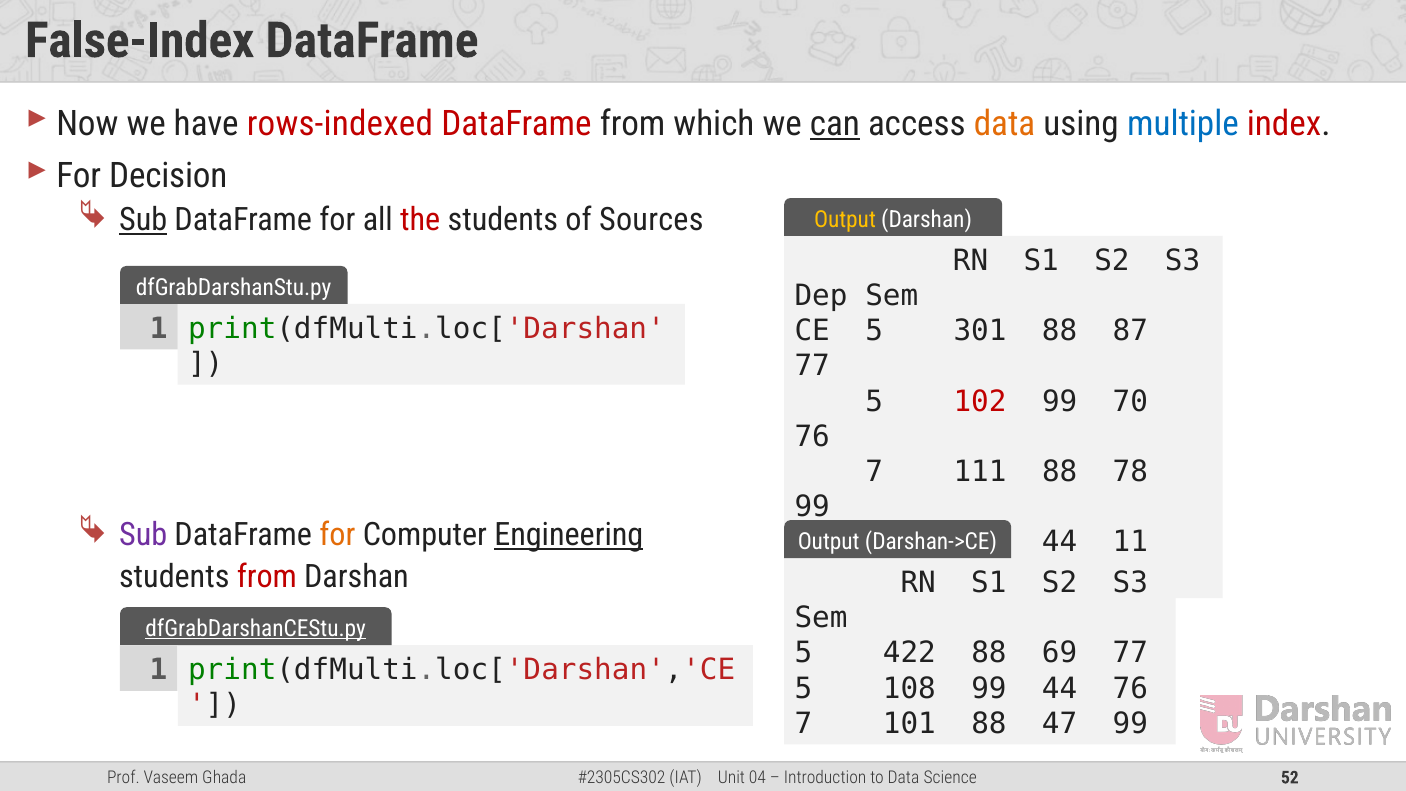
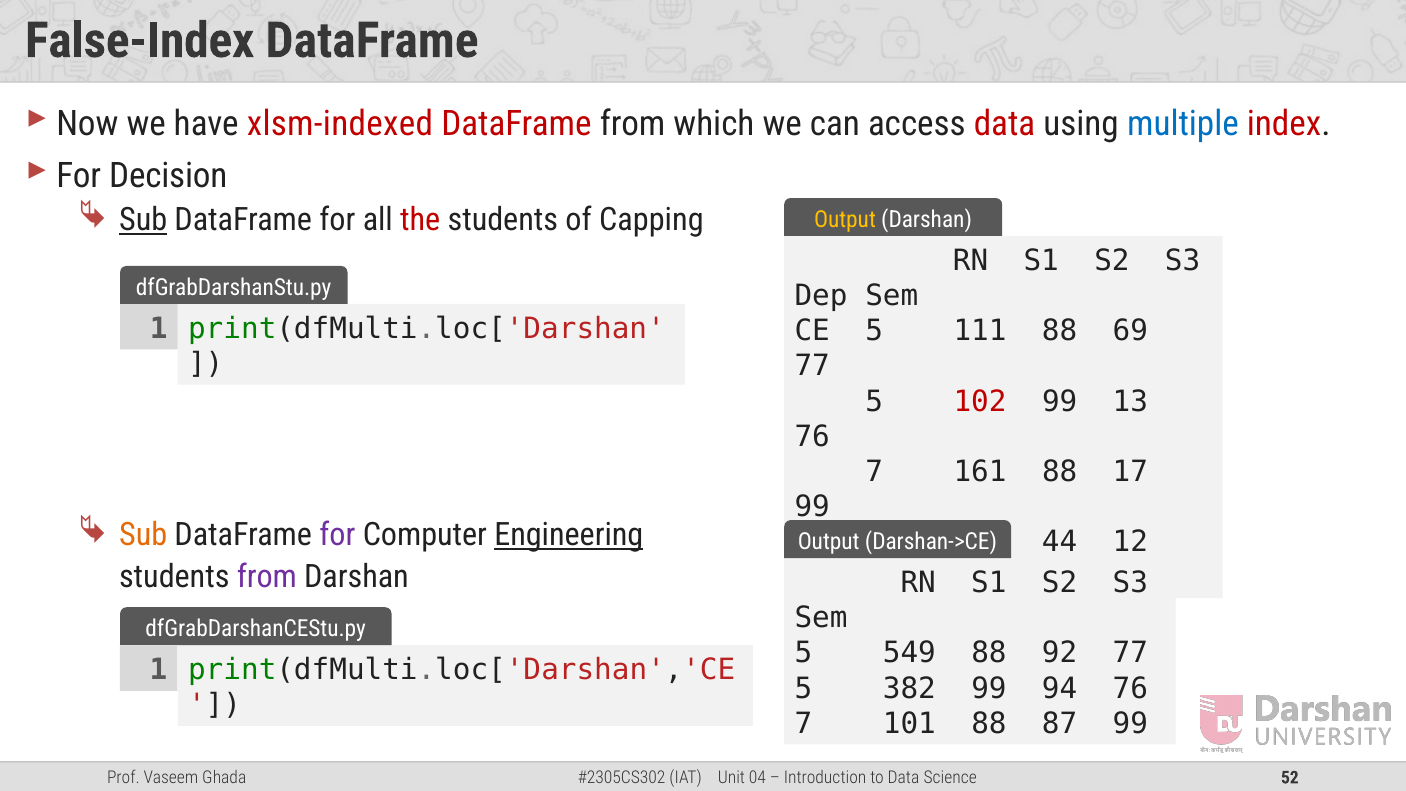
rows-indexed: rows-indexed -> xlsm-indexed
can underline: present -> none
data at (1005, 124) colour: orange -> red
Sources: Sources -> Capping
301: 301 -> 111
87: 87 -> 69
70: 70 -> 13
111: 111 -> 161
78: 78 -> 17
Sub at (143, 535) colour: purple -> orange
for at (337, 535) colour: orange -> purple
11: 11 -> 12
from at (267, 577) colour: red -> purple
dfGrabDarshanCEStu.py underline: present -> none
422: 422 -> 549
69: 69 -> 92
108: 108 -> 382
99 44: 44 -> 94
47: 47 -> 87
